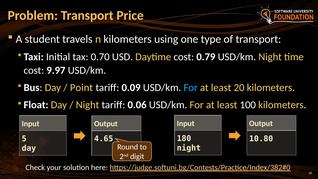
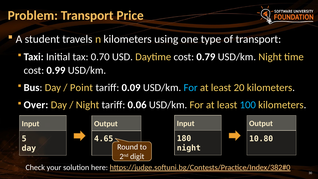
9.97: 9.97 -> 0.99
Float: Float -> Over
100 colour: white -> light blue
